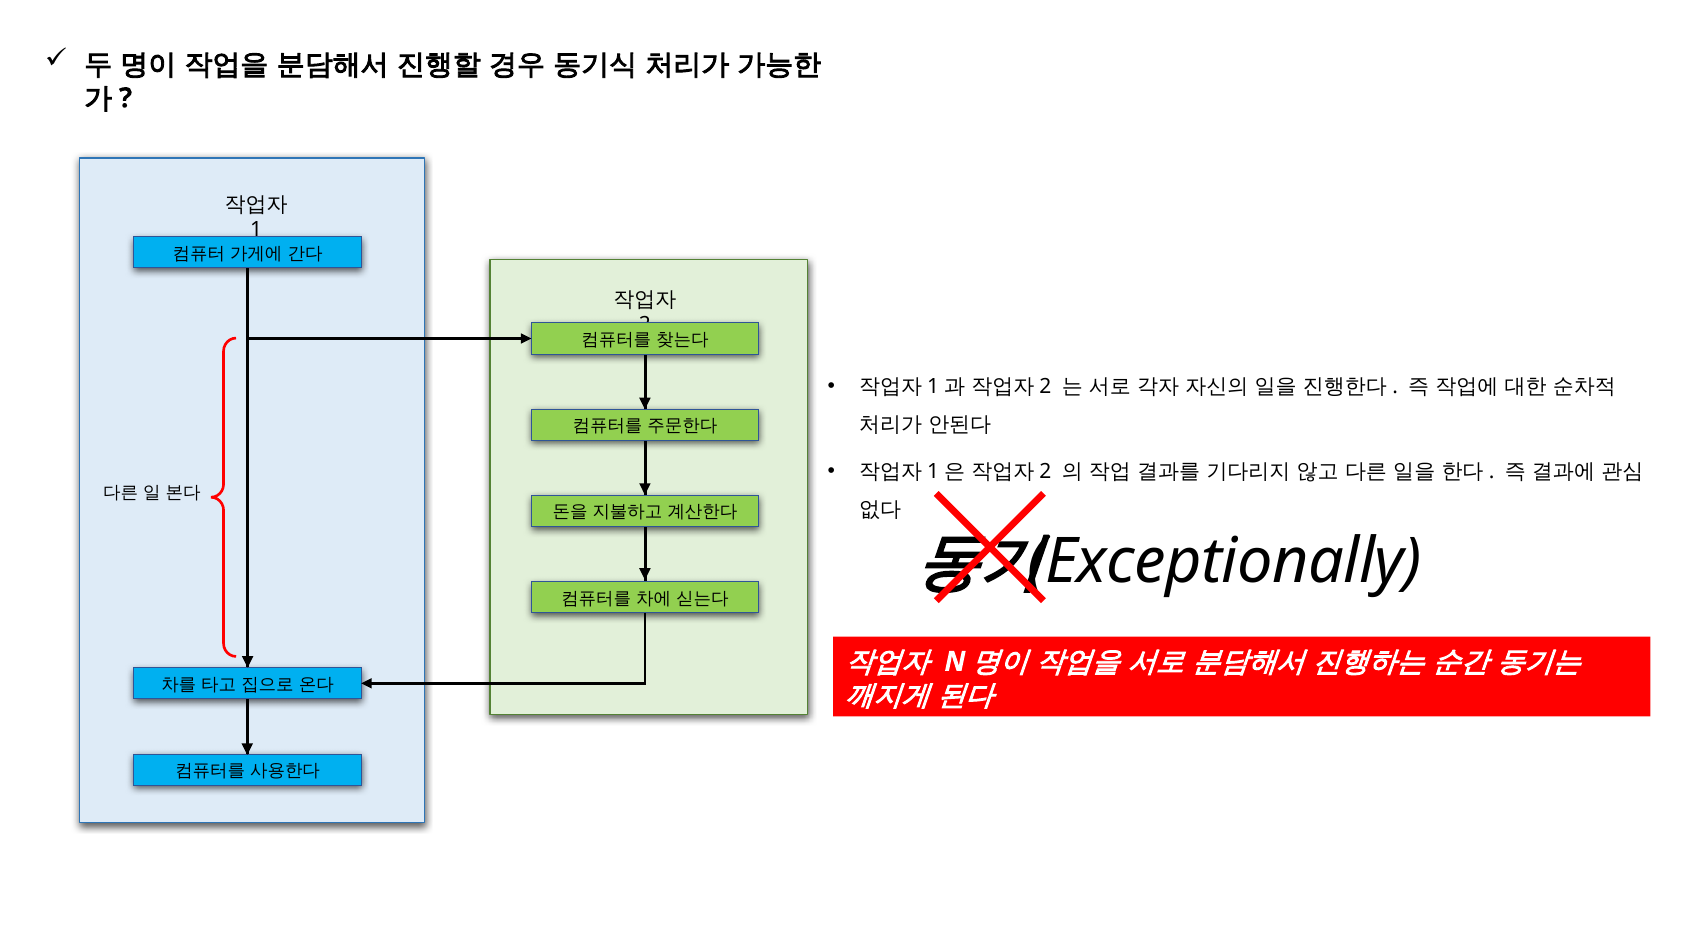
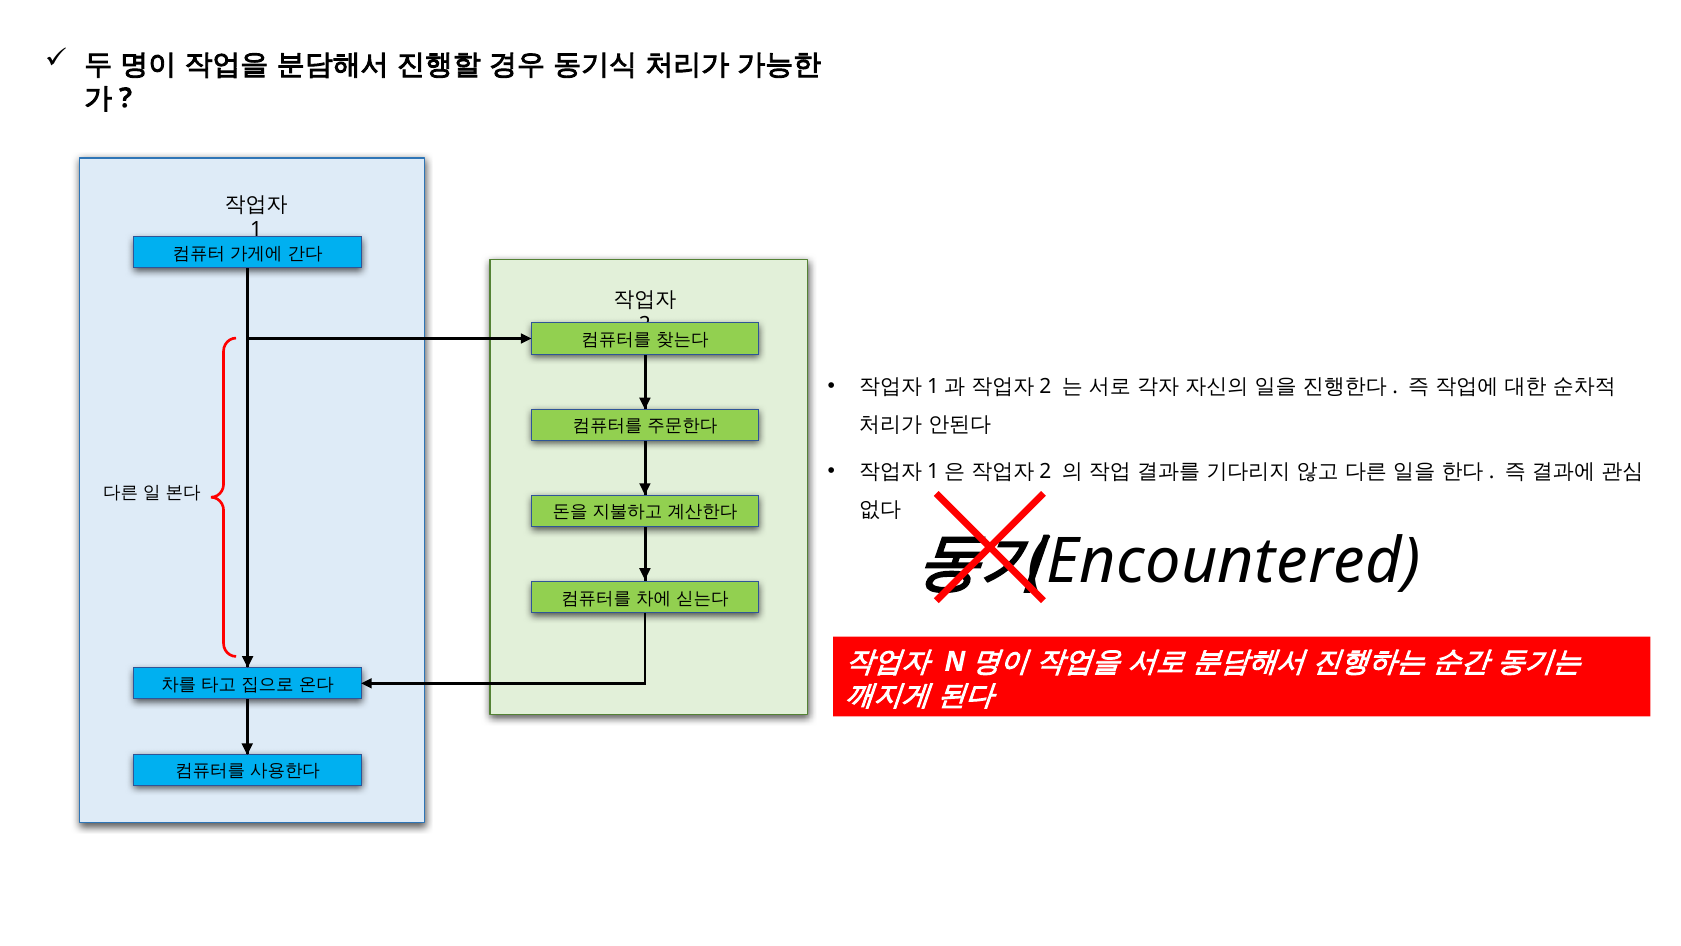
Exceptionally: Exceptionally -> Encountered
